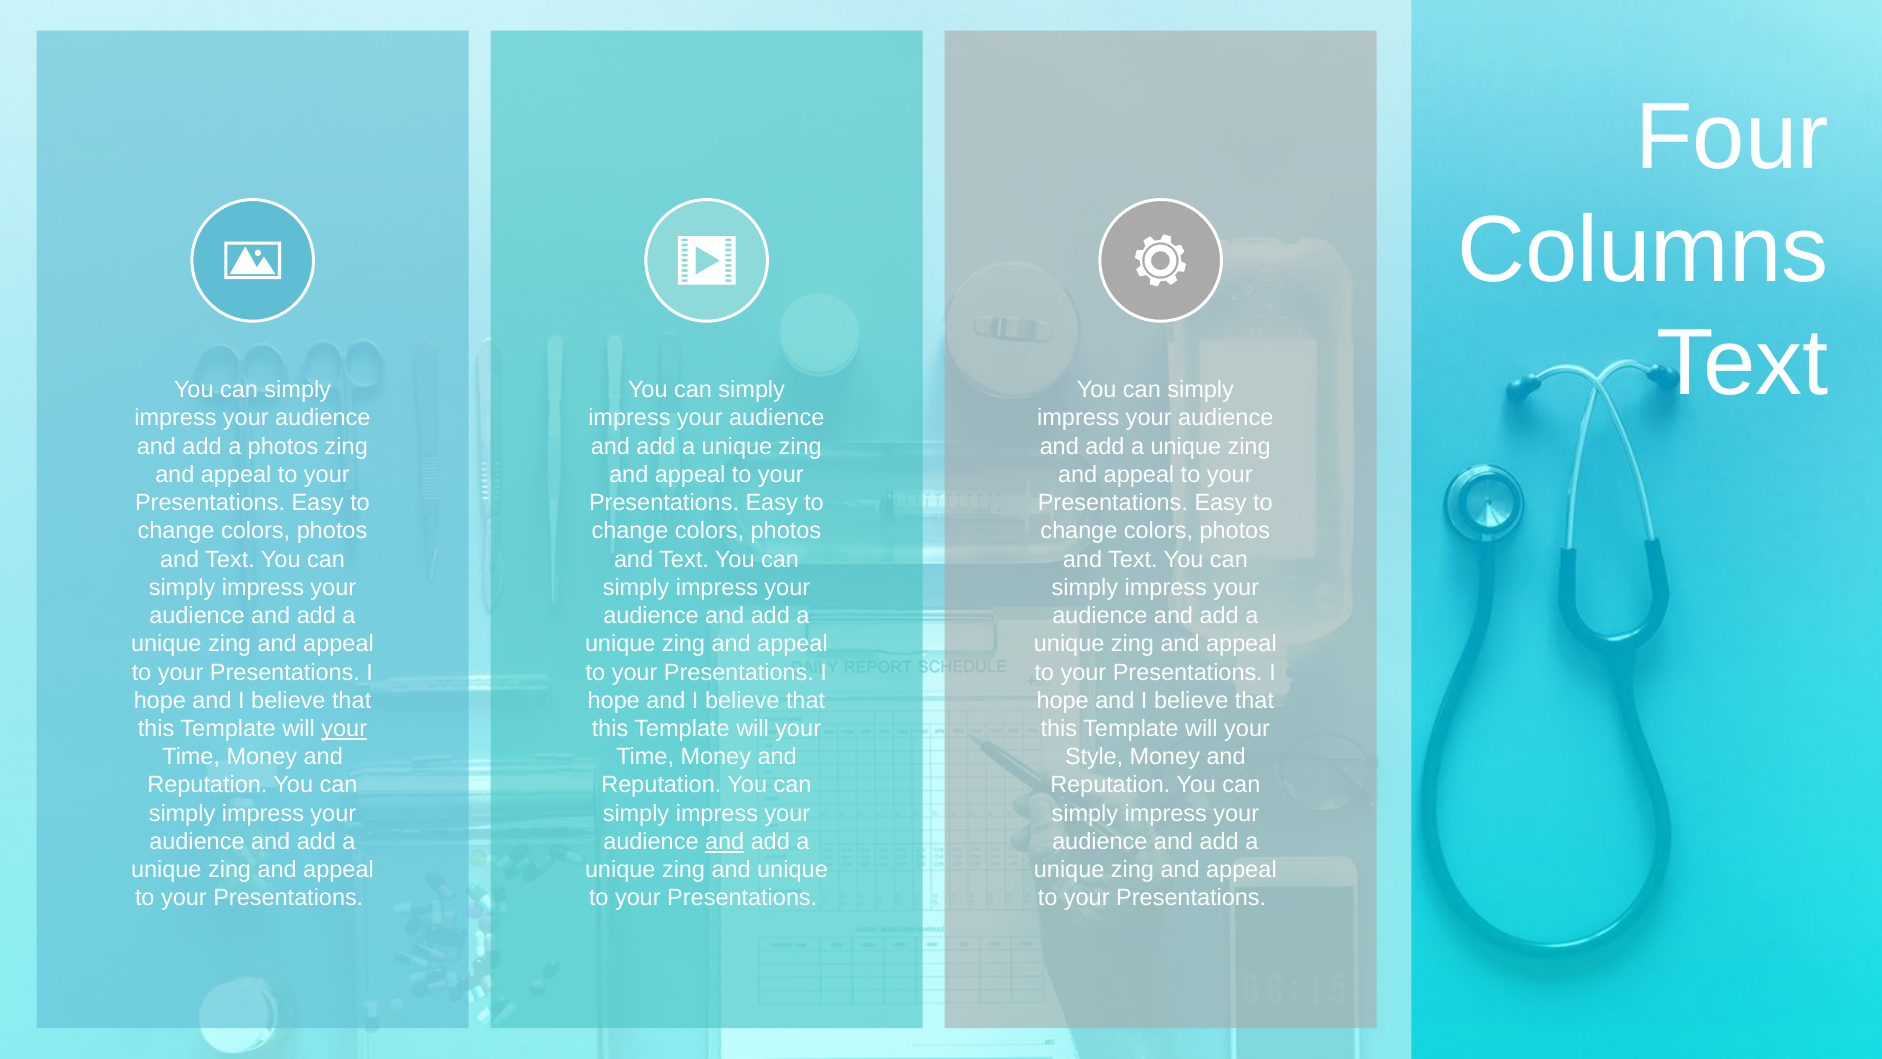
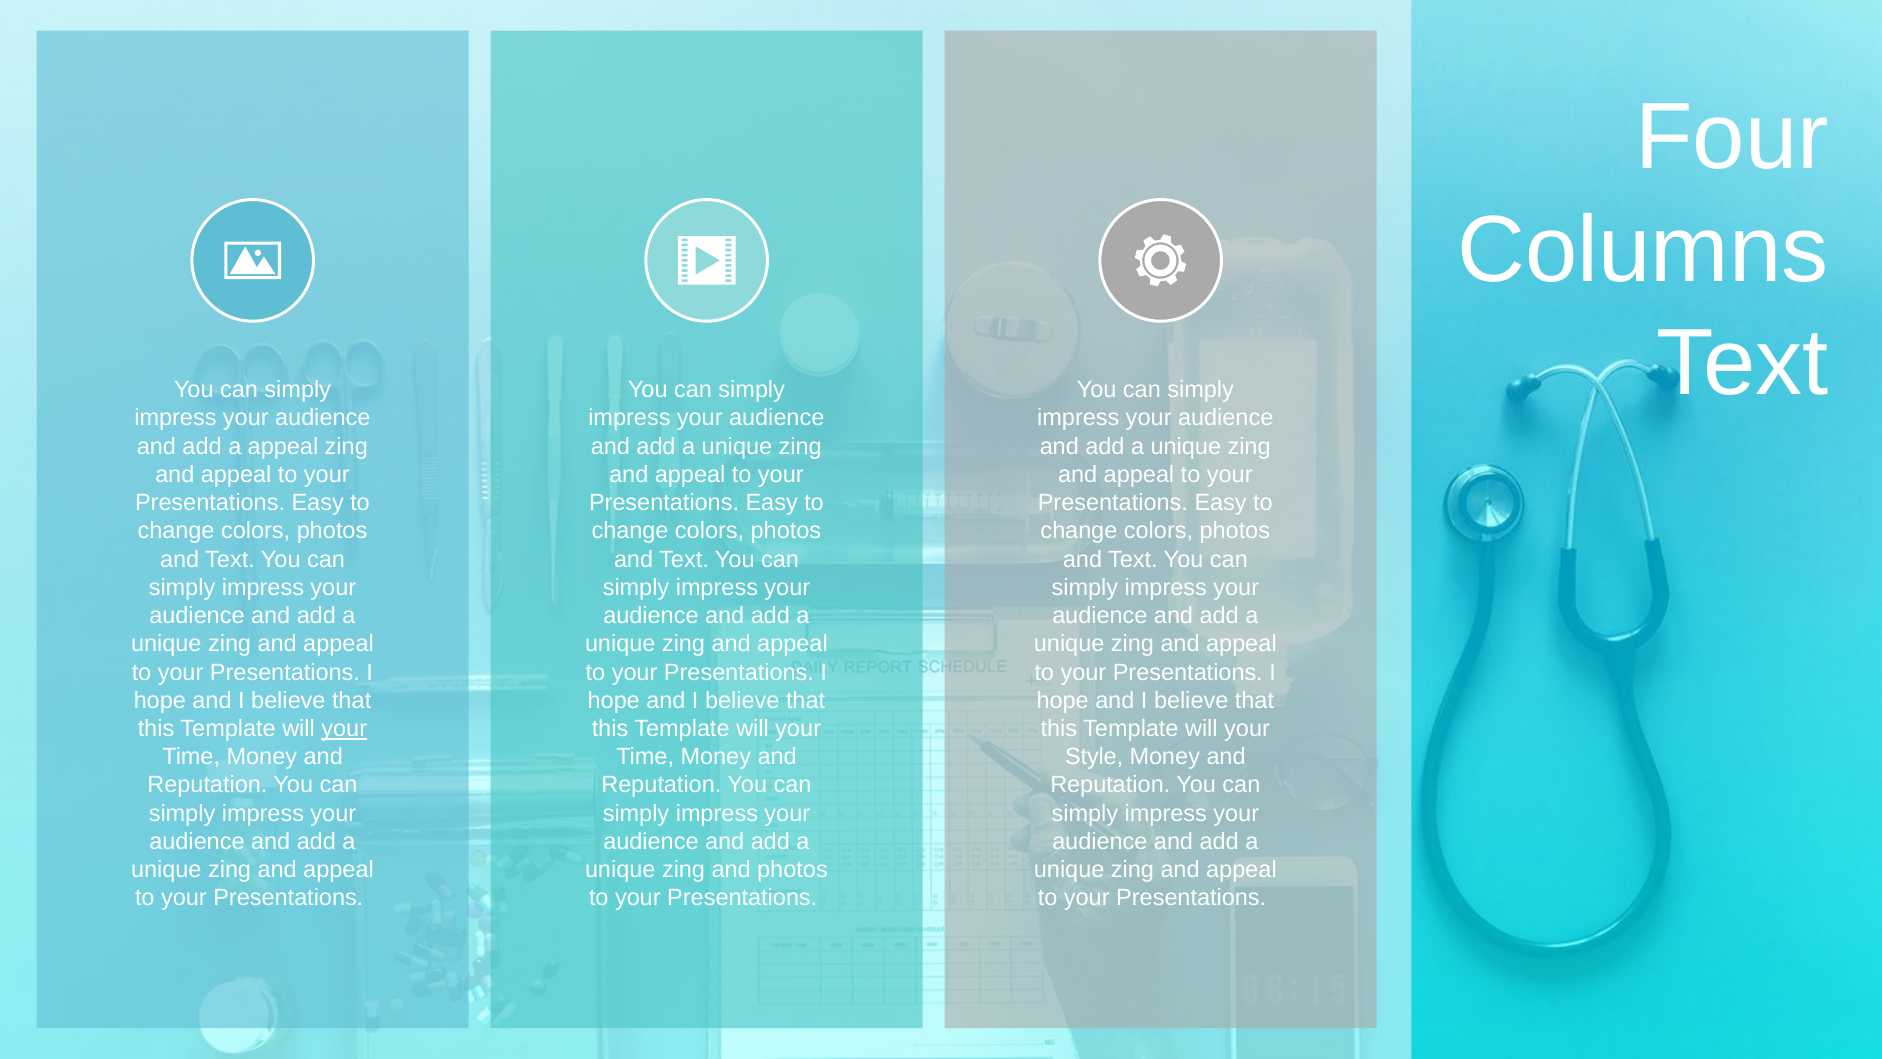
a photos: photos -> appeal
and at (725, 841) underline: present -> none
and unique: unique -> photos
